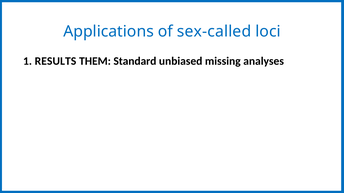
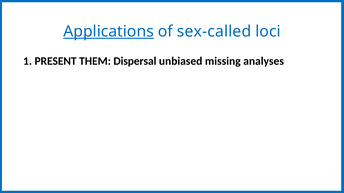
Applications underline: none -> present
RESULTS: RESULTS -> PRESENT
Standard: Standard -> Dispersal
